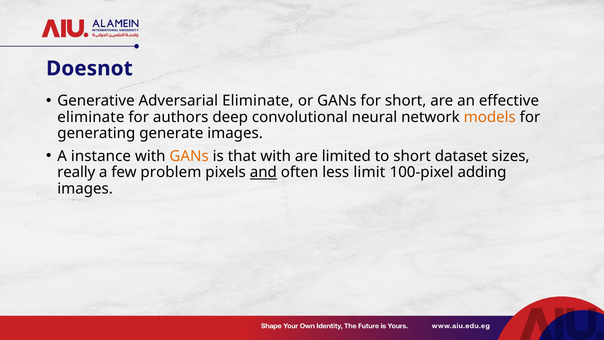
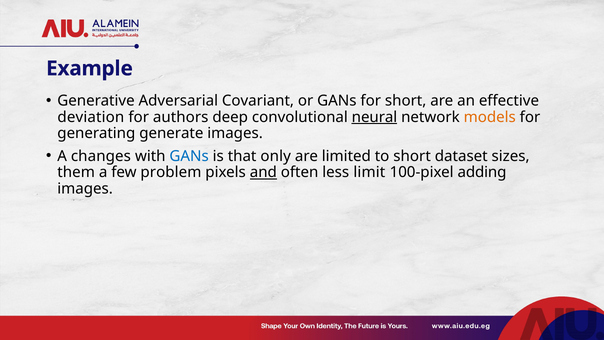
Doesnot: Doesnot -> Example
Adversarial Eliminate: Eliminate -> Covariant
eliminate at (91, 117): eliminate -> deviation
neural underline: none -> present
instance: instance -> changes
GANs at (189, 156) colour: orange -> blue
that with: with -> only
really: really -> them
